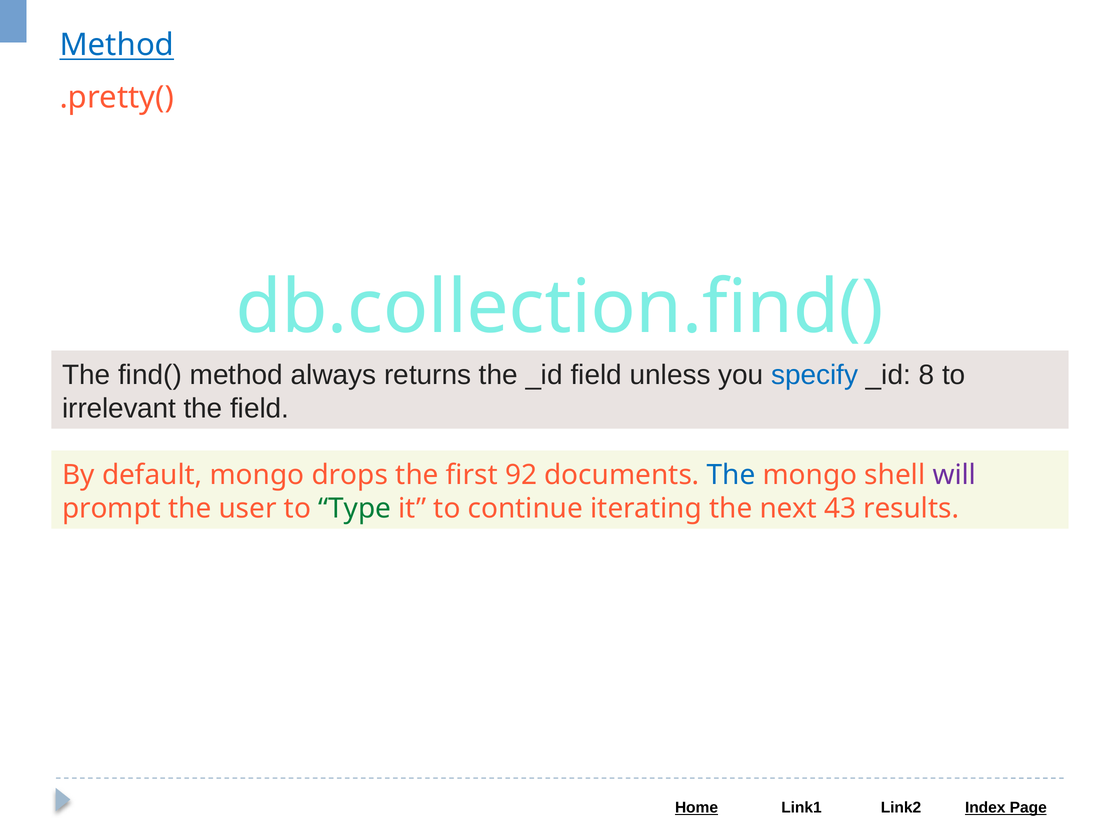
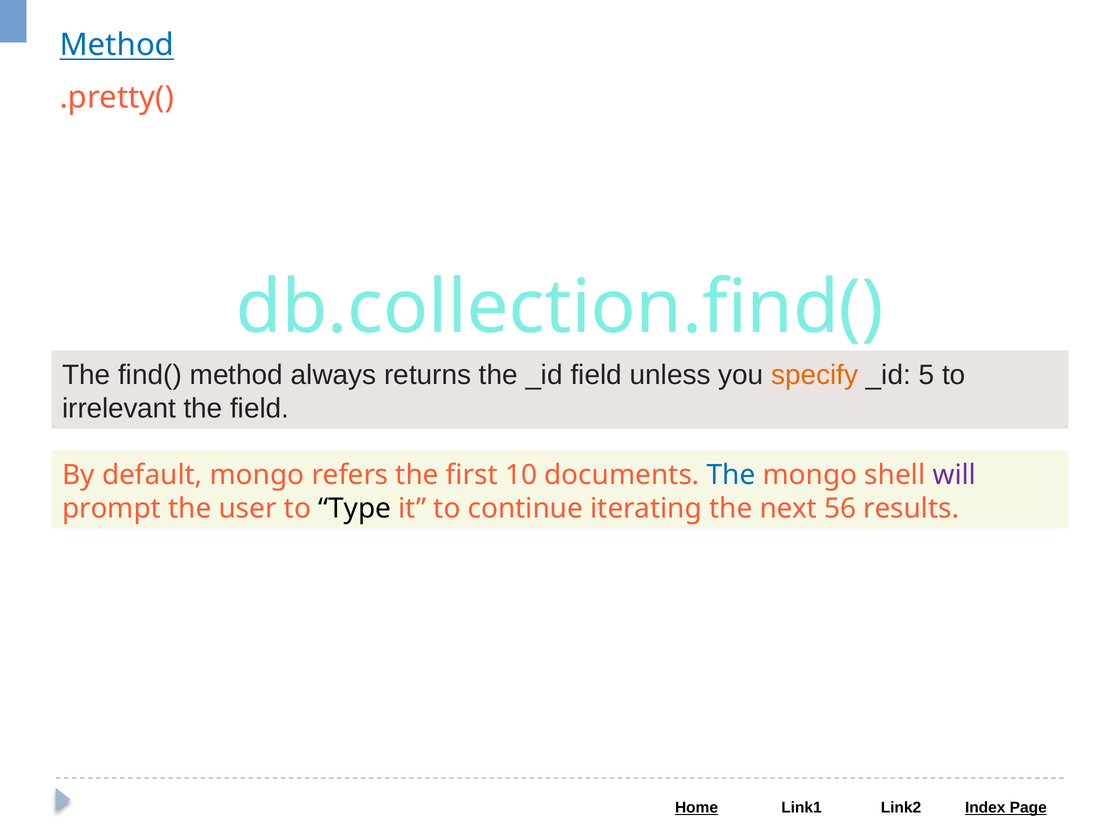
specify colour: blue -> orange
8: 8 -> 5
drops: drops -> refers
92: 92 -> 10
Type colour: green -> black
43: 43 -> 56
